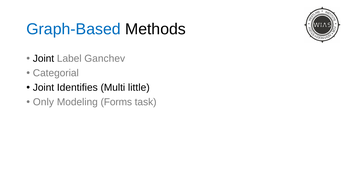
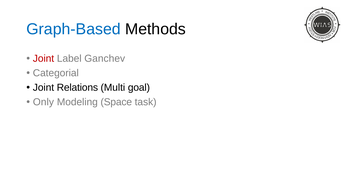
Joint at (44, 58) colour: black -> red
Identifies: Identifies -> Relations
little: little -> goal
Forms: Forms -> Space
